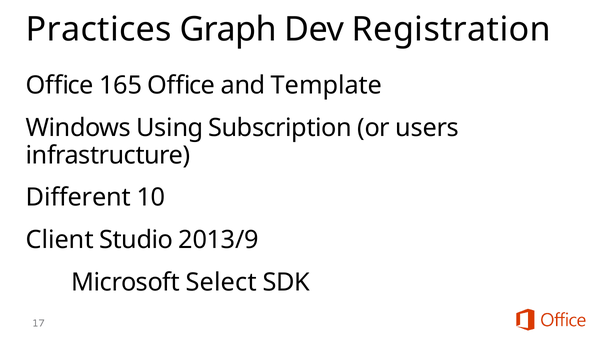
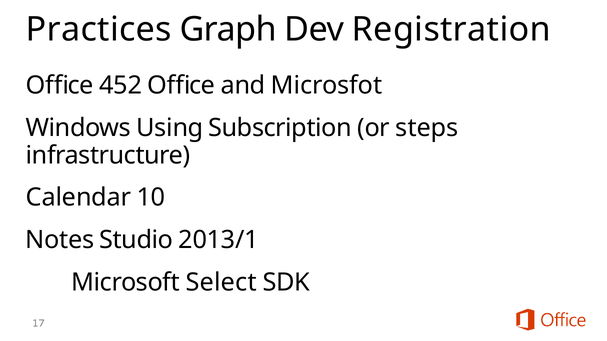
165: 165 -> 452
Template: Template -> Microsfot
users: users -> steps
Different: Different -> Calendar
Client: Client -> Notes
2013/9: 2013/9 -> 2013/1
